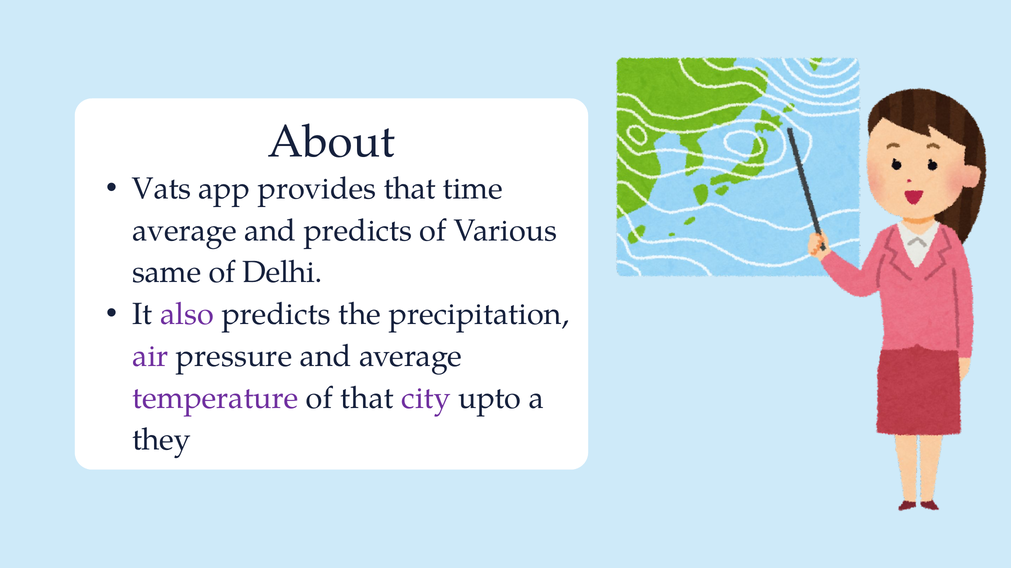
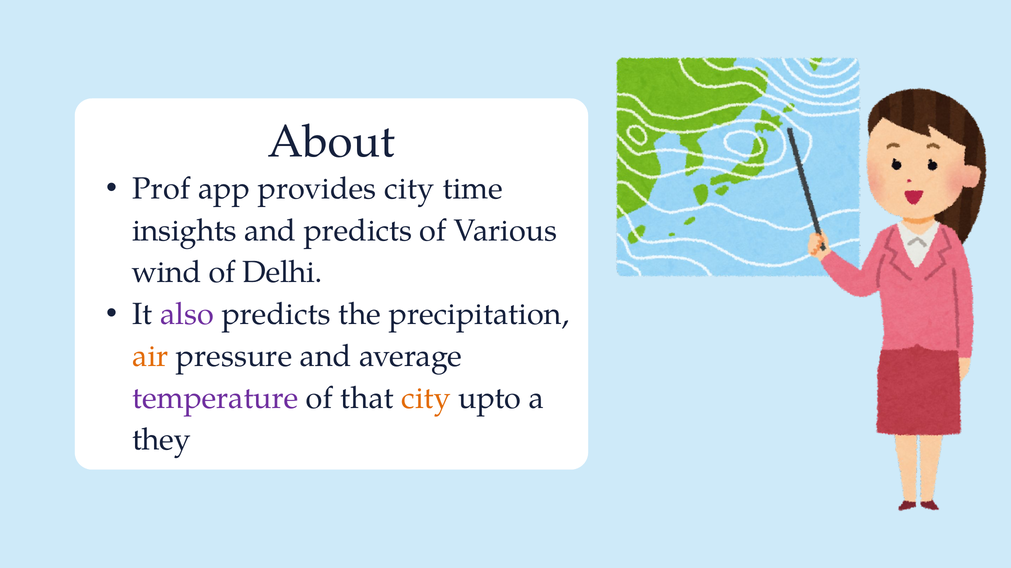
Vats: Vats -> Prof
provides that: that -> city
average at (185, 231): average -> insights
same: same -> wind
air colour: purple -> orange
city at (426, 398) colour: purple -> orange
